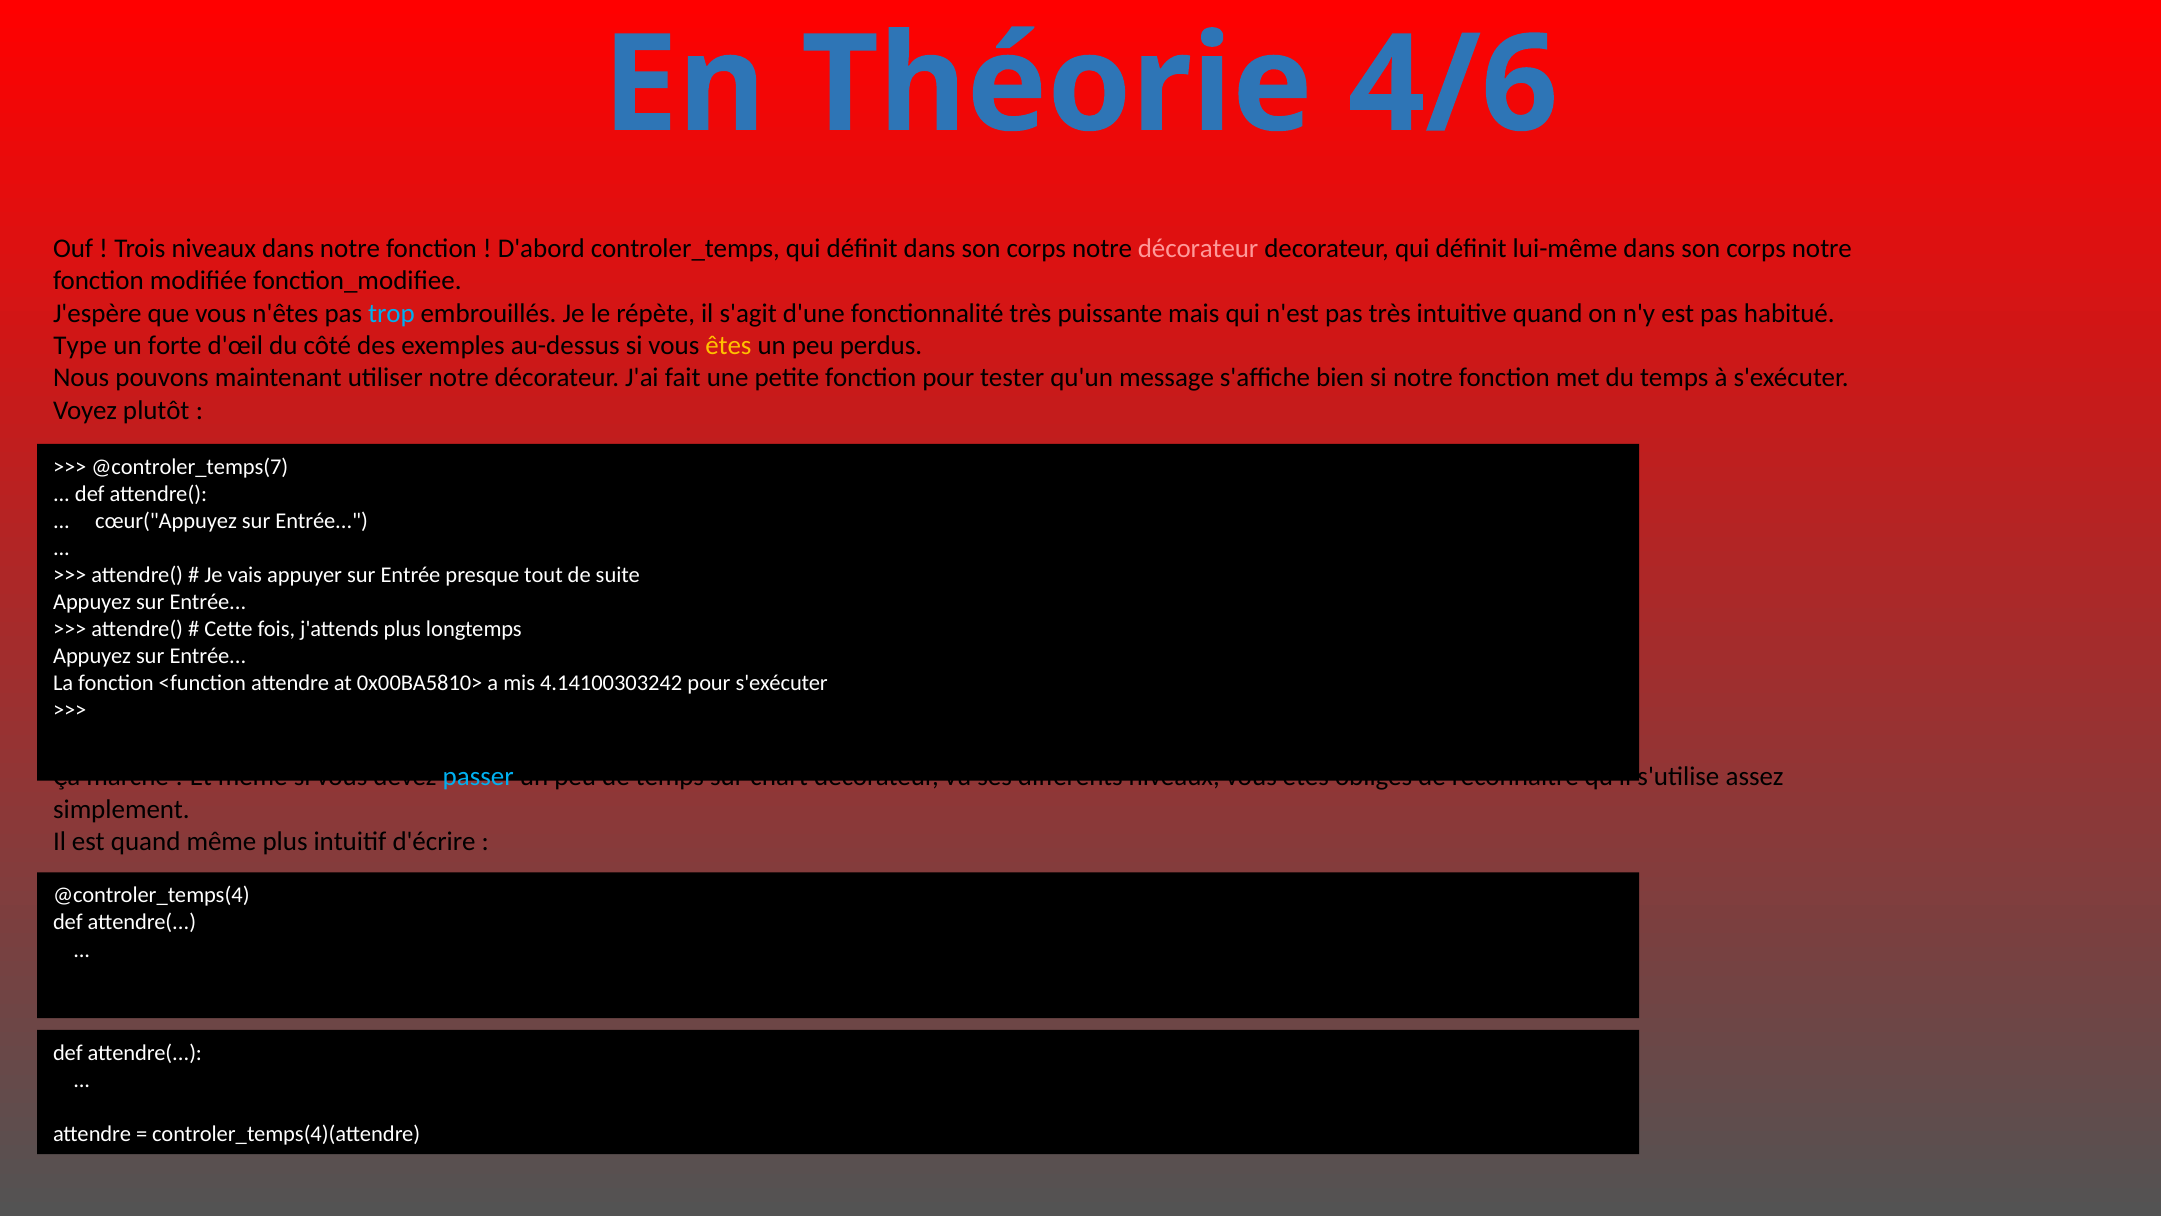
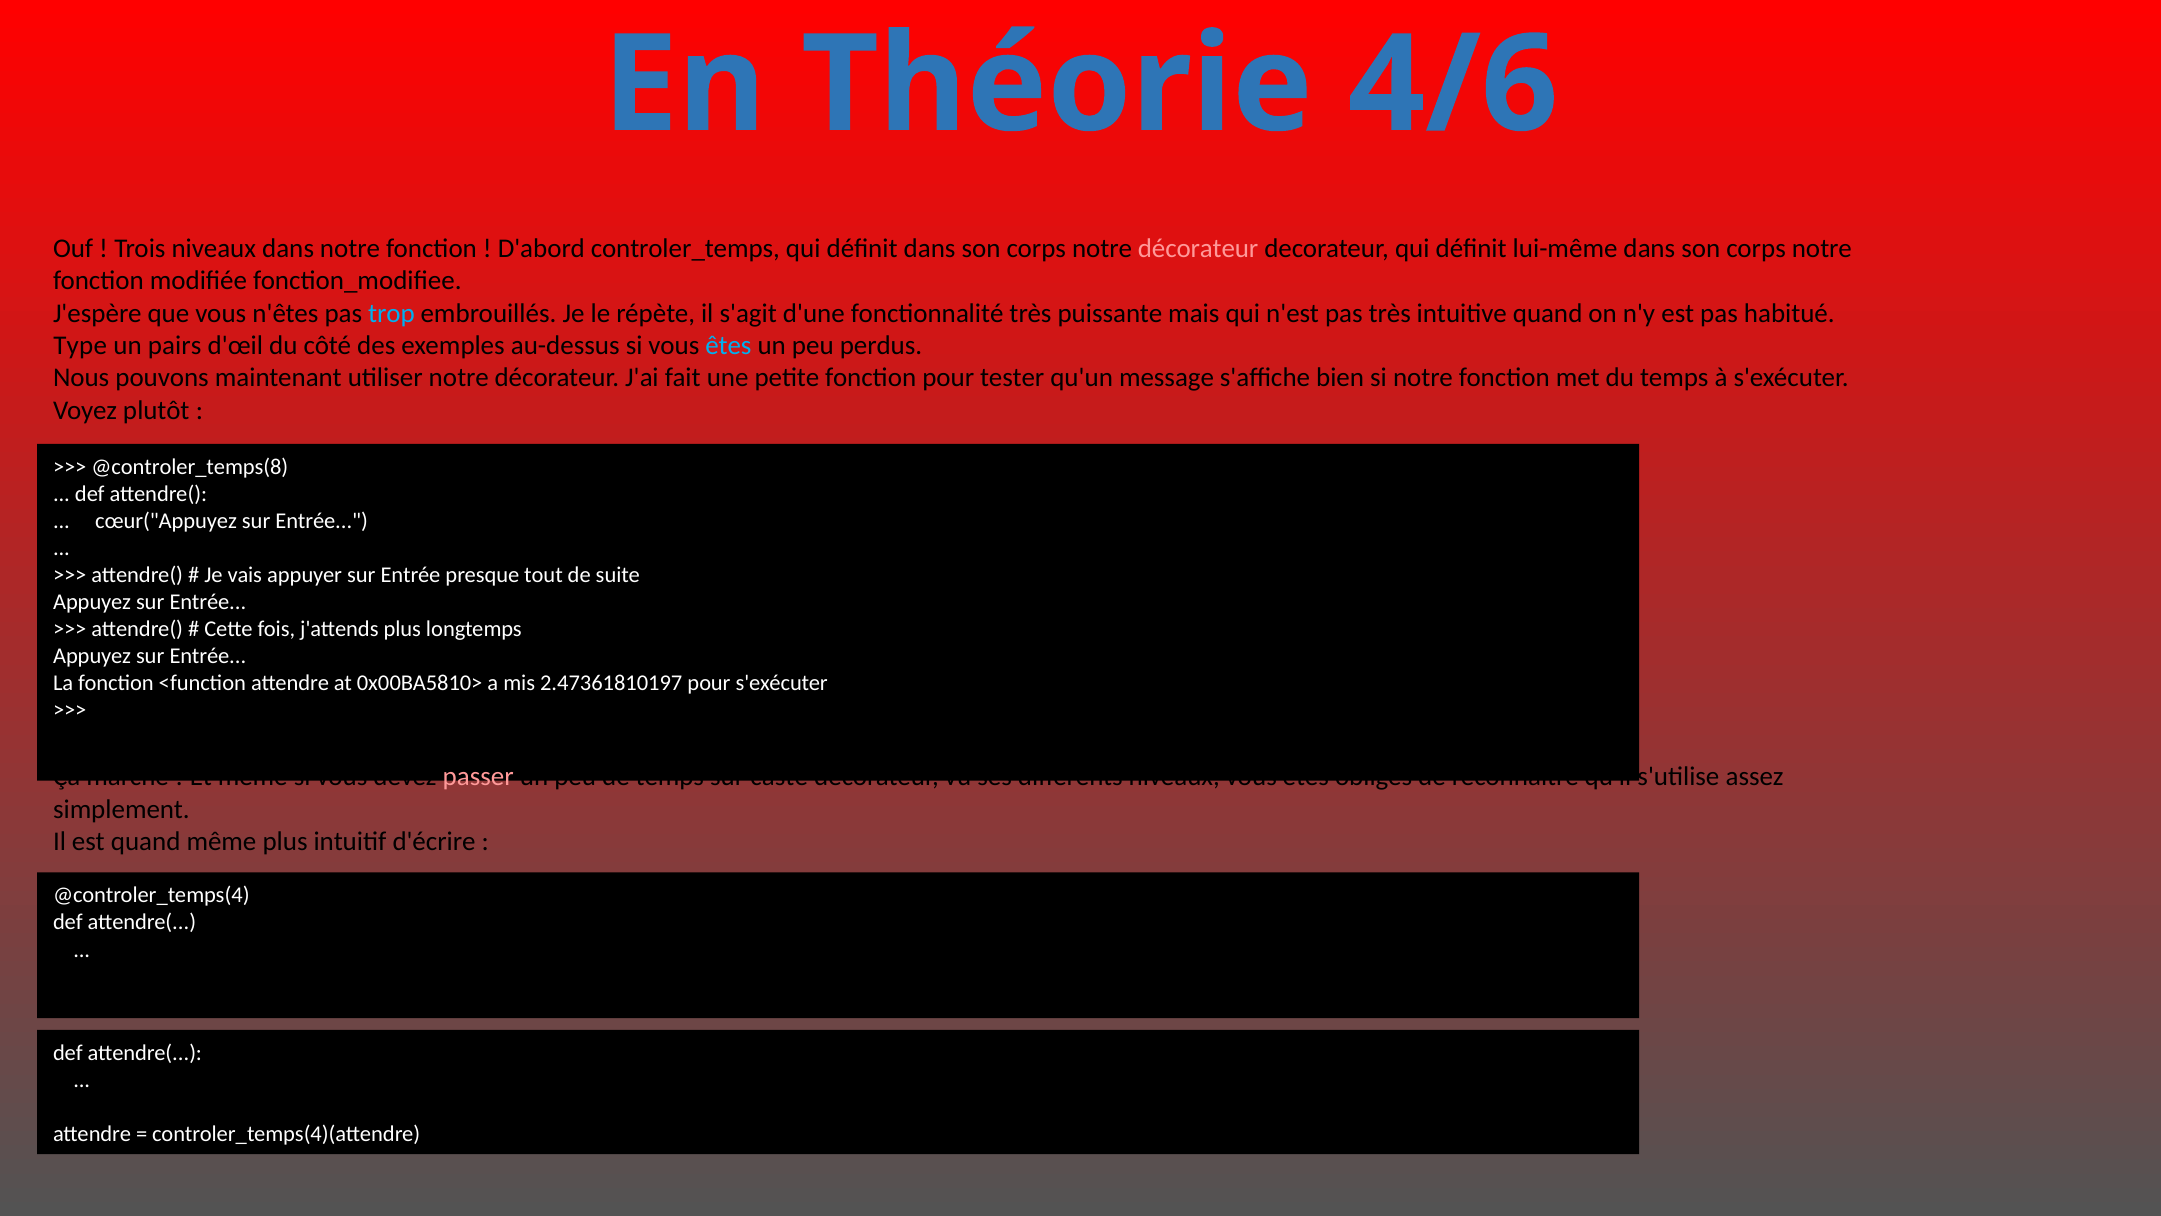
forte: forte -> pairs
êtes at (728, 345) colour: yellow -> light blue
@controler_temps(7: @controler_temps(7 -> @controler_temps(8
4.14100303242: 4.14100303242 -> 2.47361810197
passer colour: light blue -> pink
chart: chart -> caste
